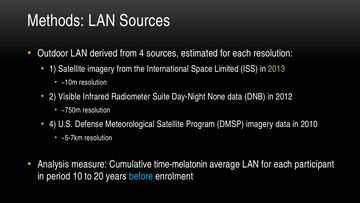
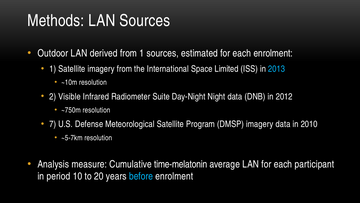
from 4: 4 -> 1
each resolution: resolution -> enrolment
2013 colour: light green -> light blue
None: None -> Night
4 at (53, 124): 4 -> 7
